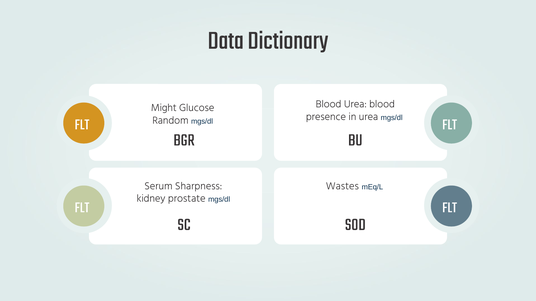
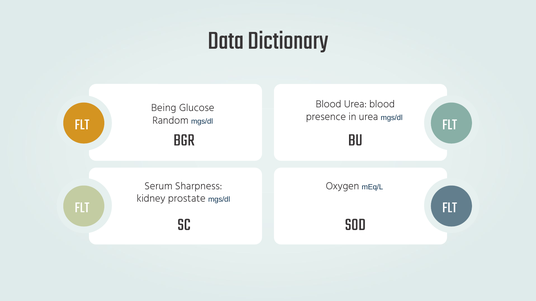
Might: Might -> Being
Wastes: Wastes -> Oxygen
